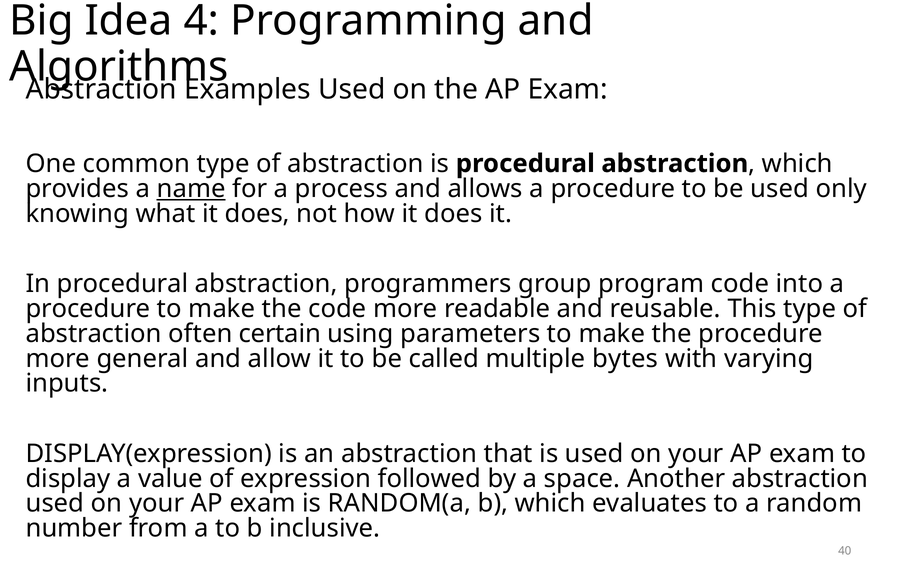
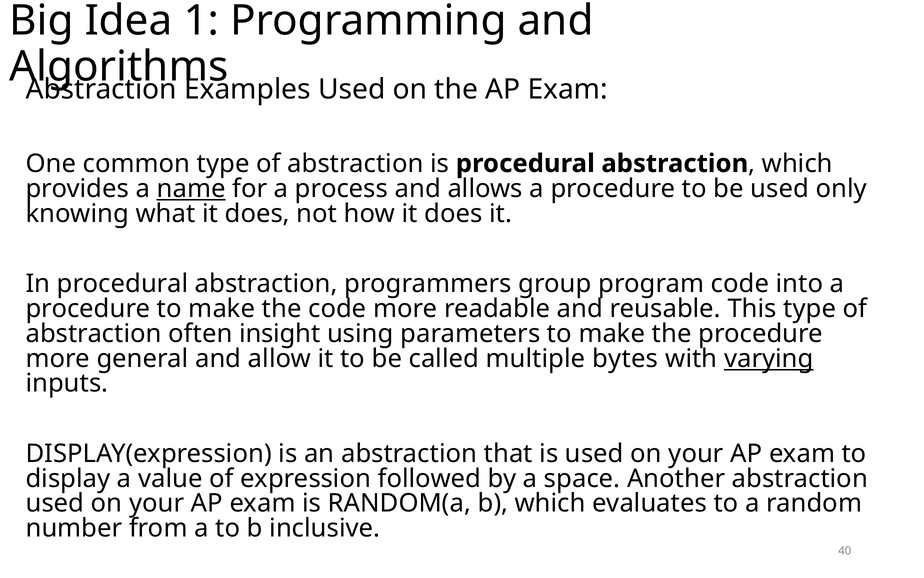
4: 4 -> 1
certain: certain -> insight
varying underline: none -> present
